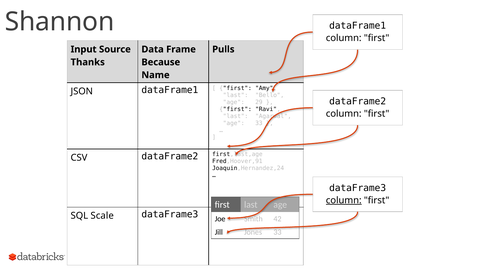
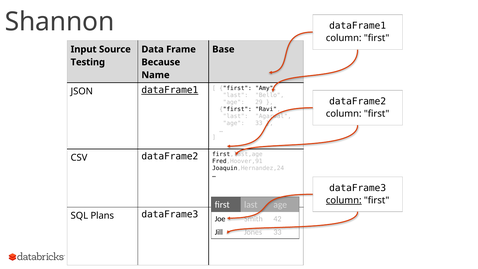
Pulls: Pulls -> Base
Thanks: Thanks -> Testing
dataFrame1 at (170, 90) underline: none -> present
Scale: Scale -> Plans
